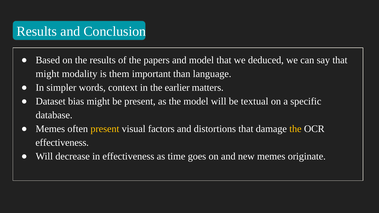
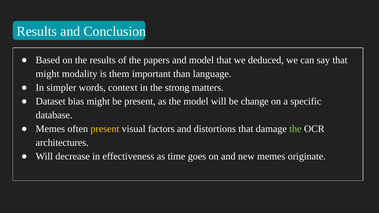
earlier: earlier -> strong
textual: textual -> change
the at (295, 129) colour: yellow -> light green
effectiveness at (62, 143): effectiveness -> architectures
